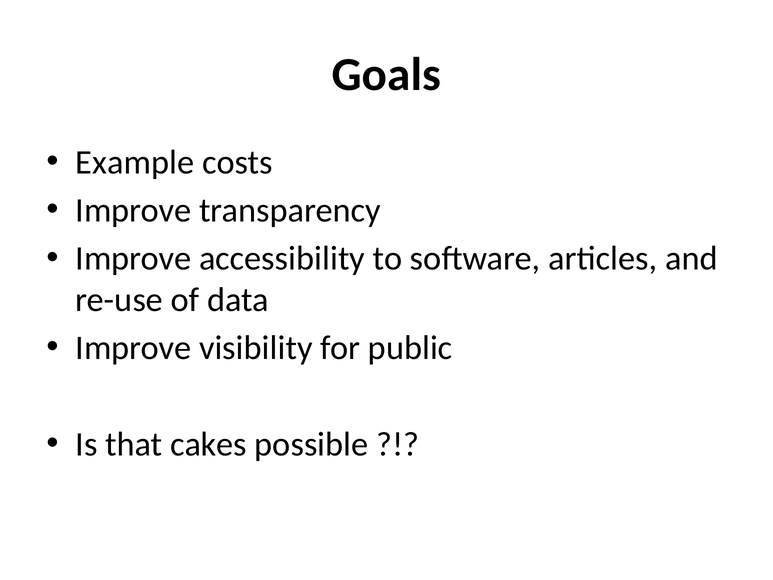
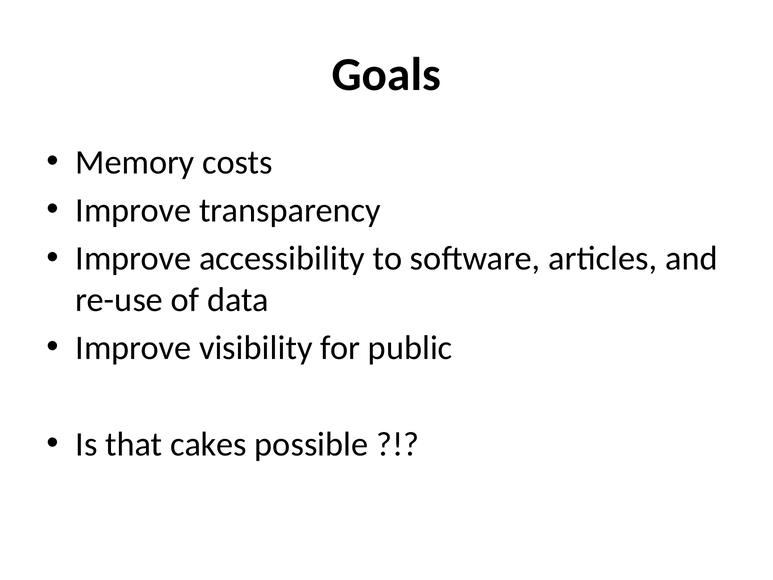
Example: Example -> Memory
